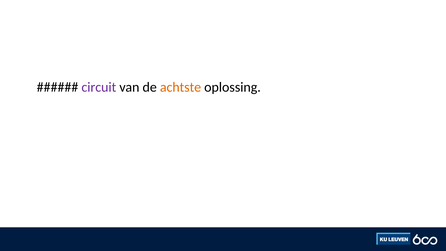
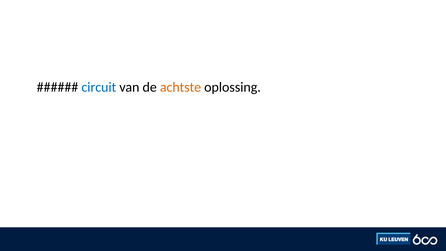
circuit colour: purple -> blue
